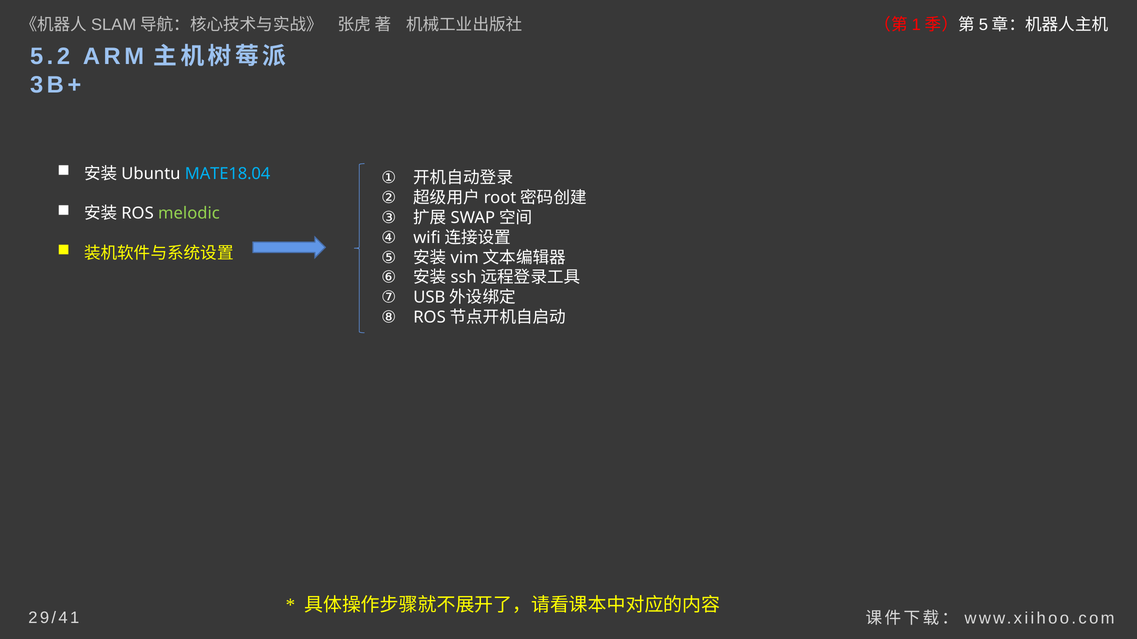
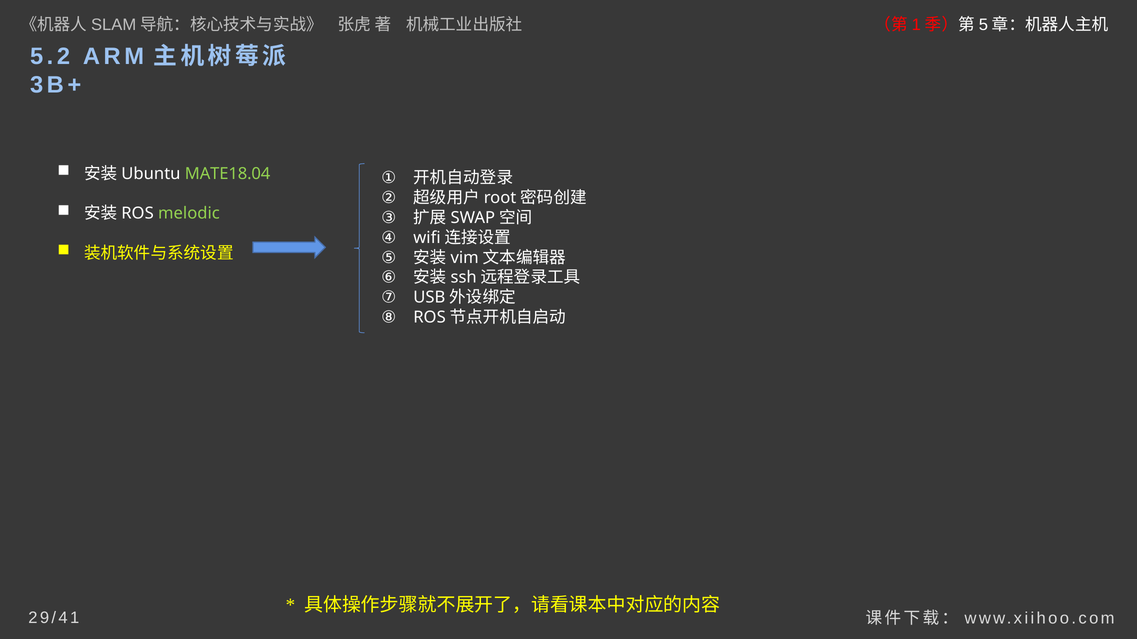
MATE18.04 colour: light blue -> light green
